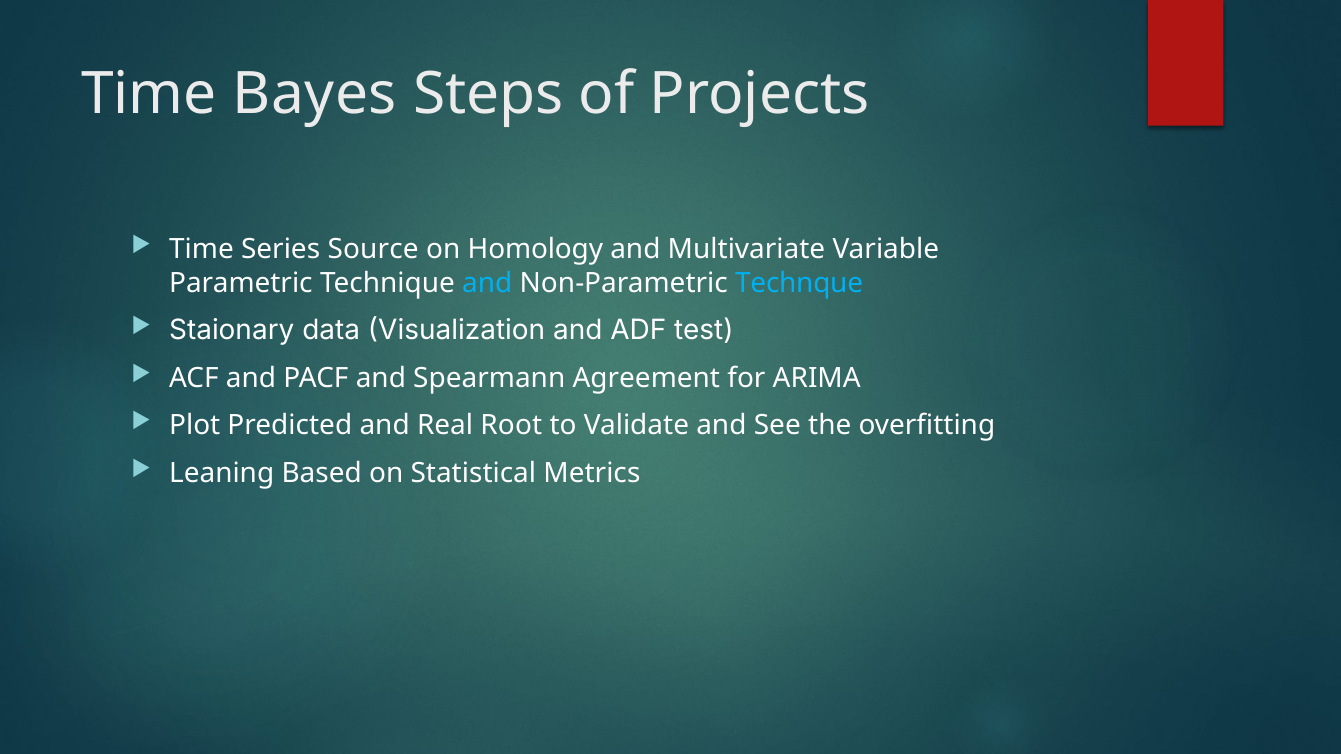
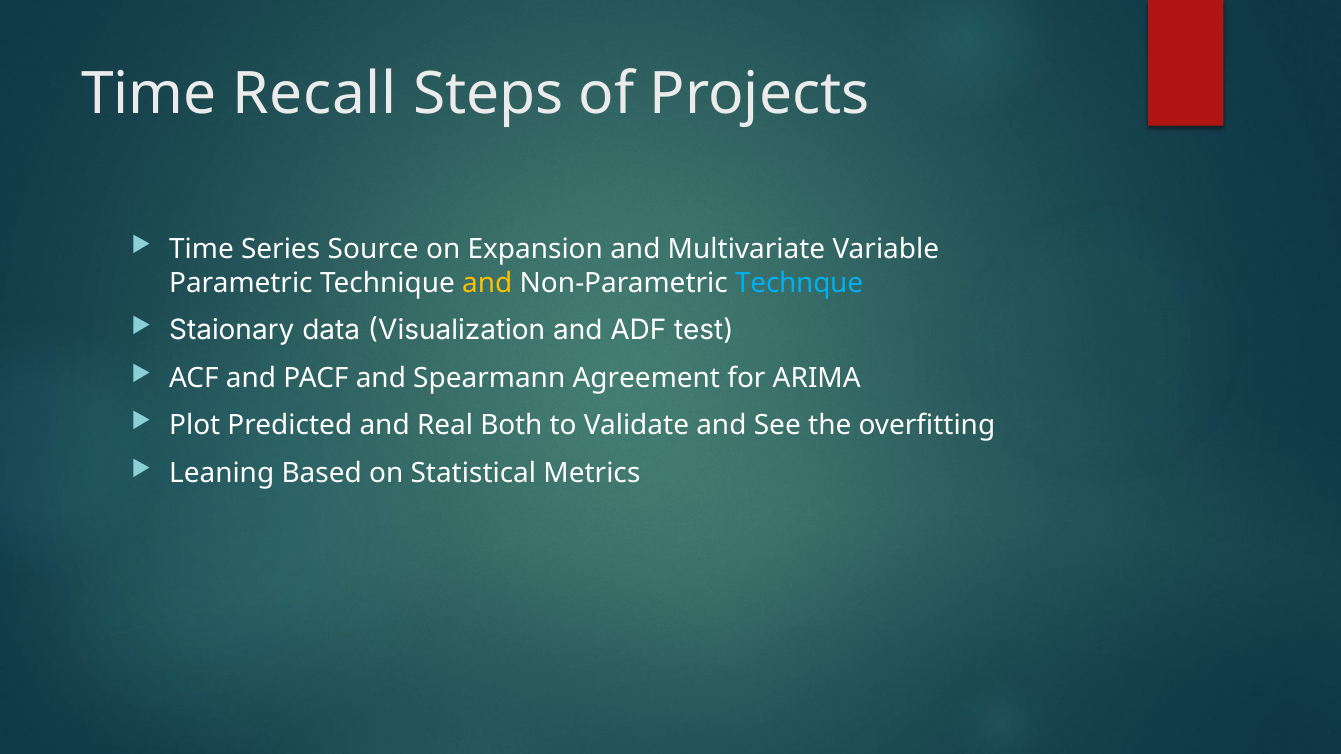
Bayes: Bayes -> Recall
Homology: Homology -> Expansion
and at (487, 283) colour: light blue -> yellow
Root: Root -> Both
